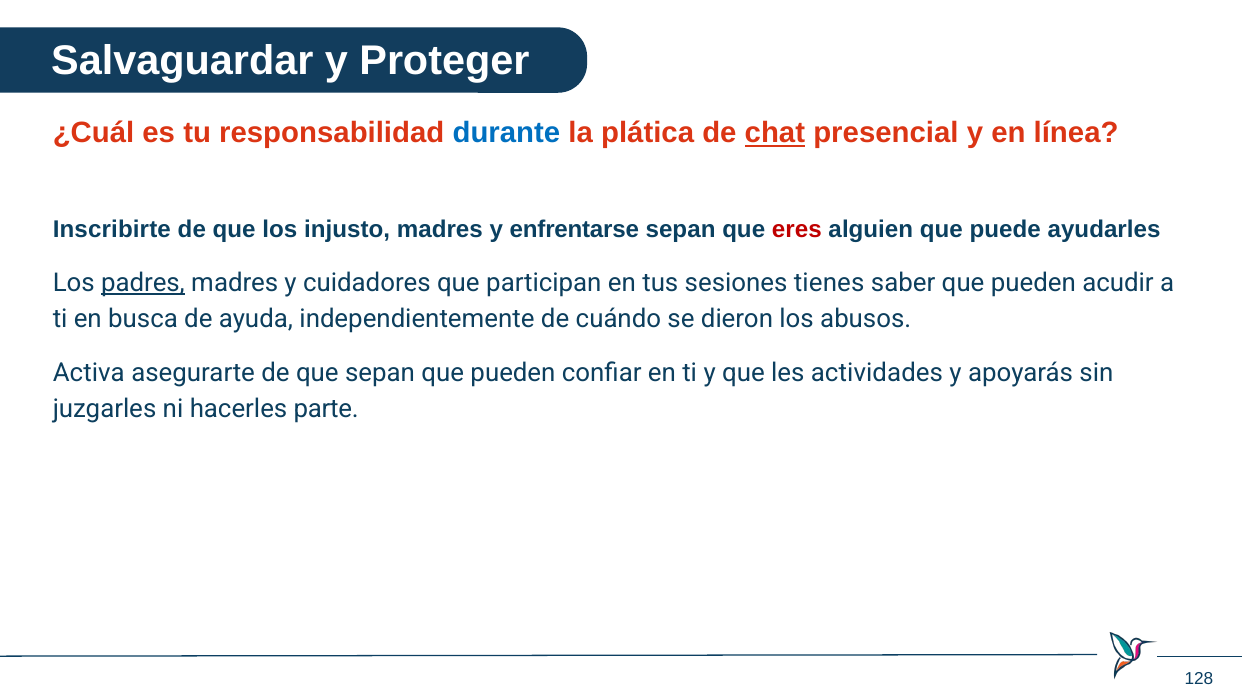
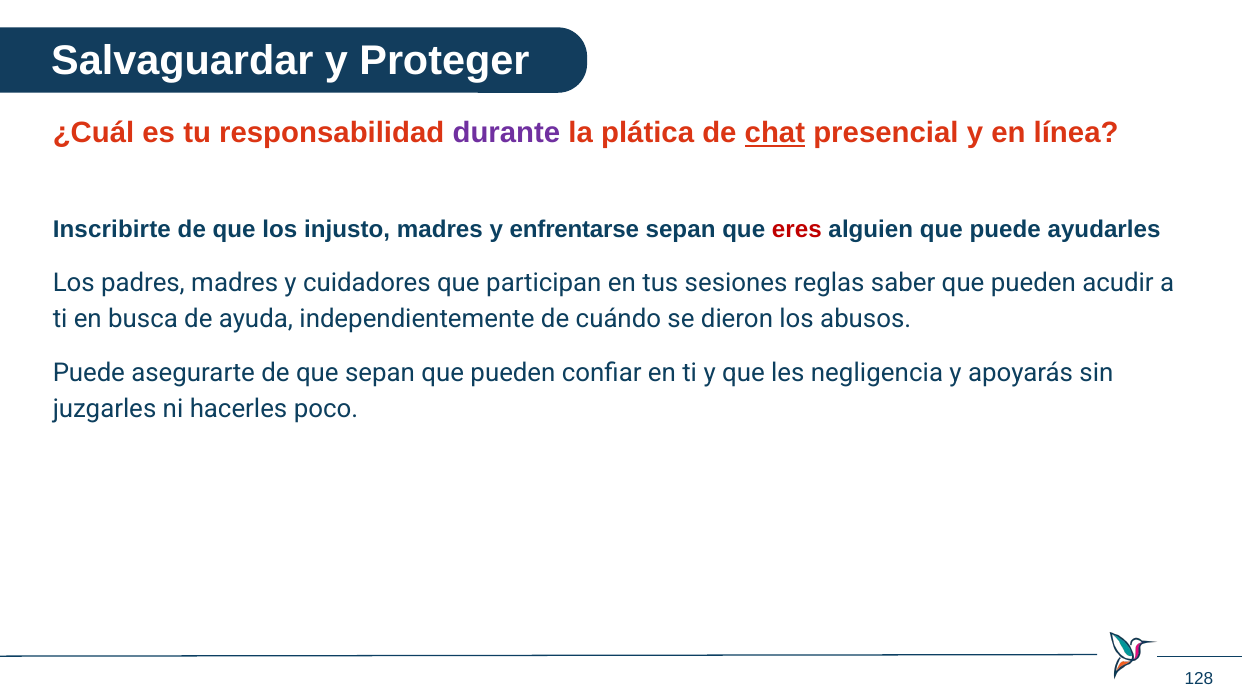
durante colour: blue -> purple
padres underline: present -> none
tienes: tienes -> reglas
Activa at (89, 373): Activa -> Puede
actividades: actividades -> negligencia
parte: parte -> poco
